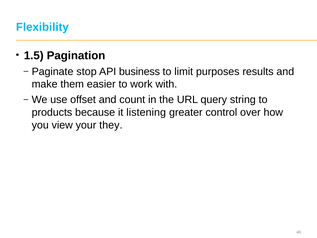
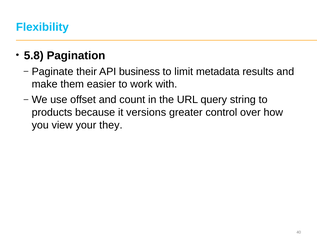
1.5: 1.5 -> 5.8
stop: stop -> their
purposes: purposes -> metadata
listening: listening -> versions
